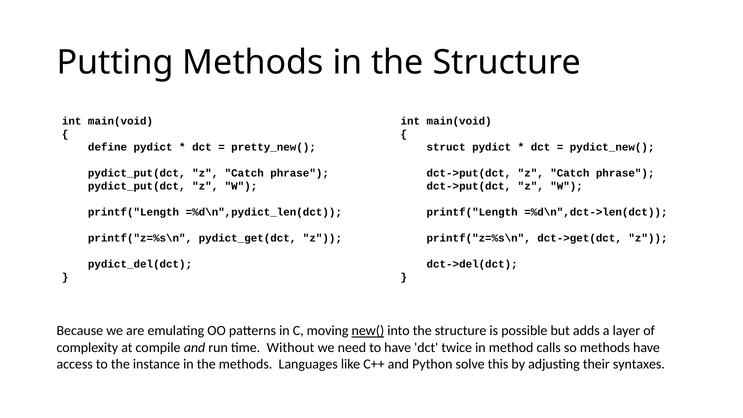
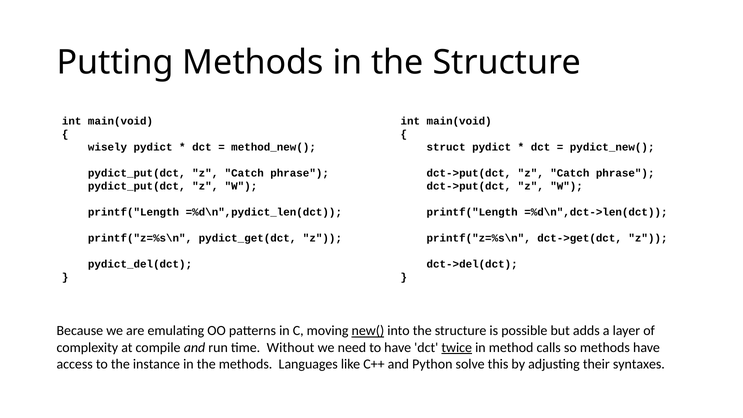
define: define -> wisely
pretty_new(: pretty_new( -> method_new(
twice underline: none -> present
